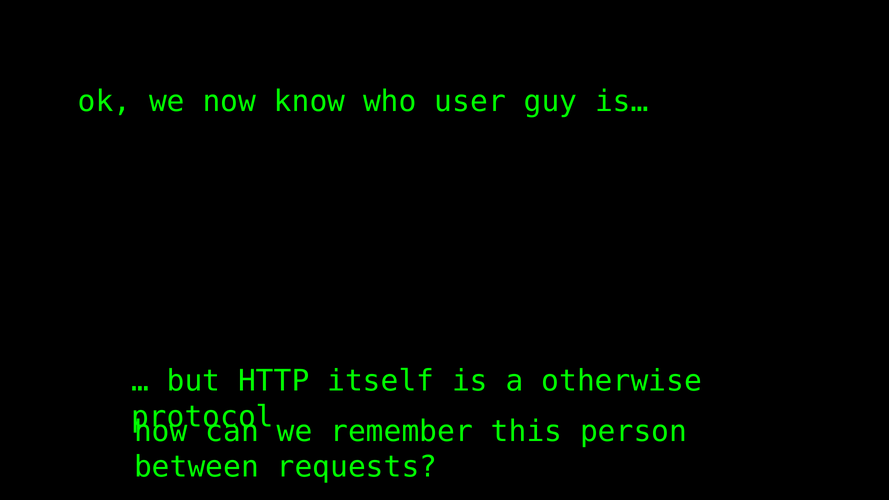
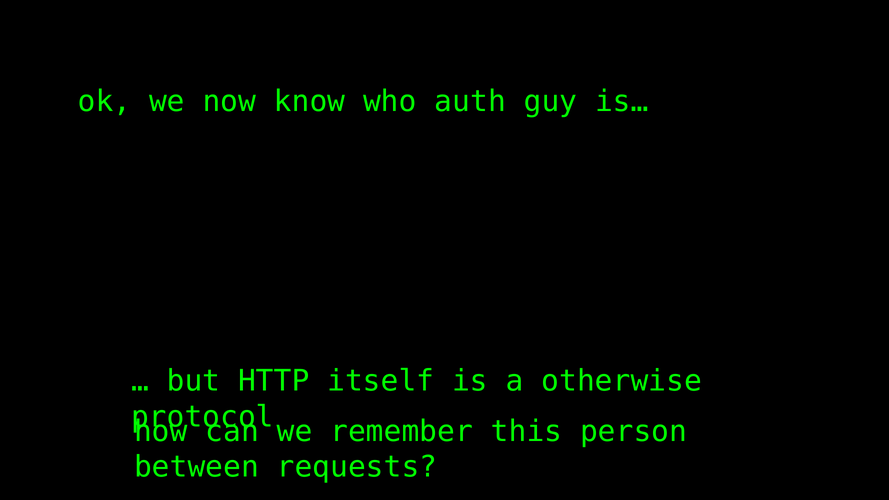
user: user -> auth
